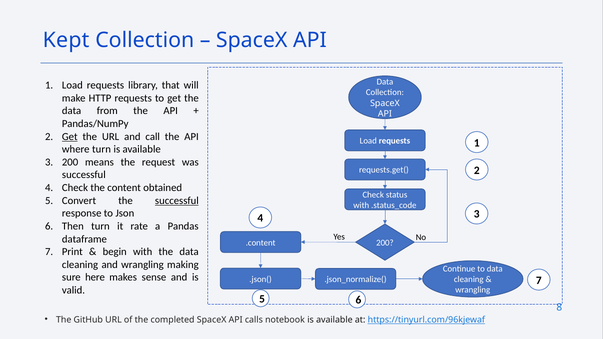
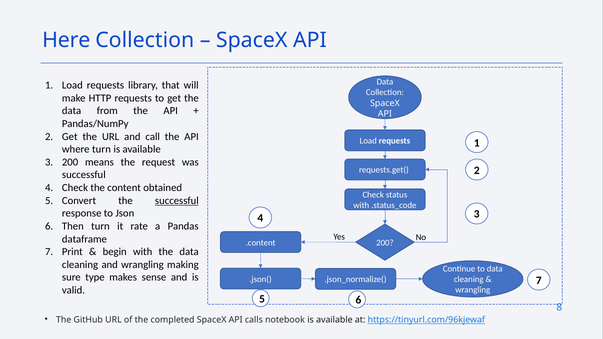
Kept: Kept -> Here
Get at (70, 137) underline: present -> none
here: here -> type
